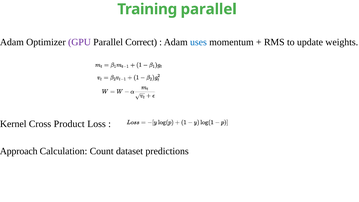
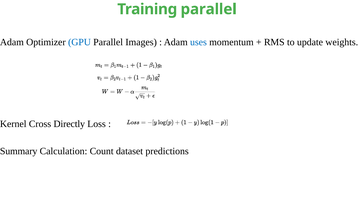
GPU colour: purple -> blue
Correct: Correct -> Images
Product: Product -> Directly
Approach: Approach -> Summary
